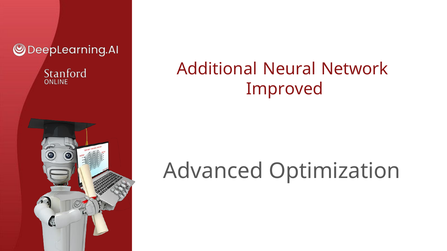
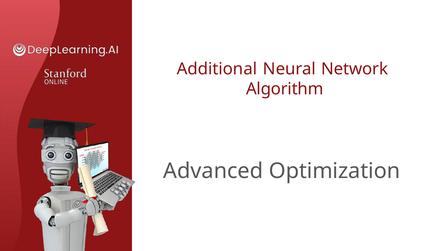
Improved: Improved -> Algorithm
